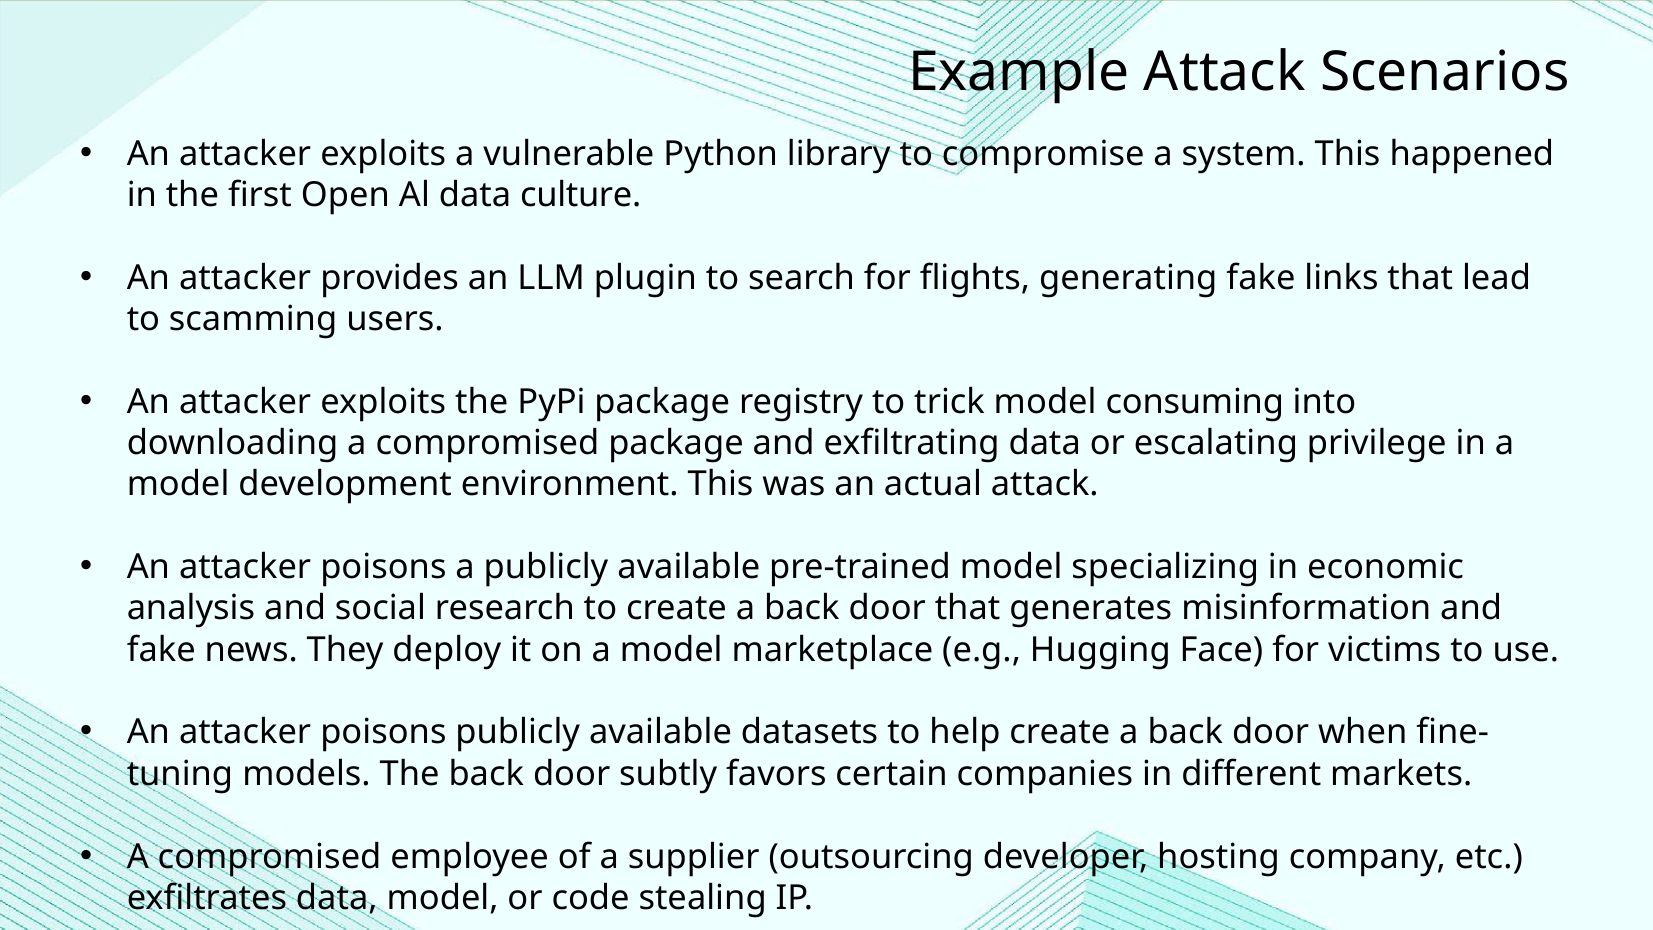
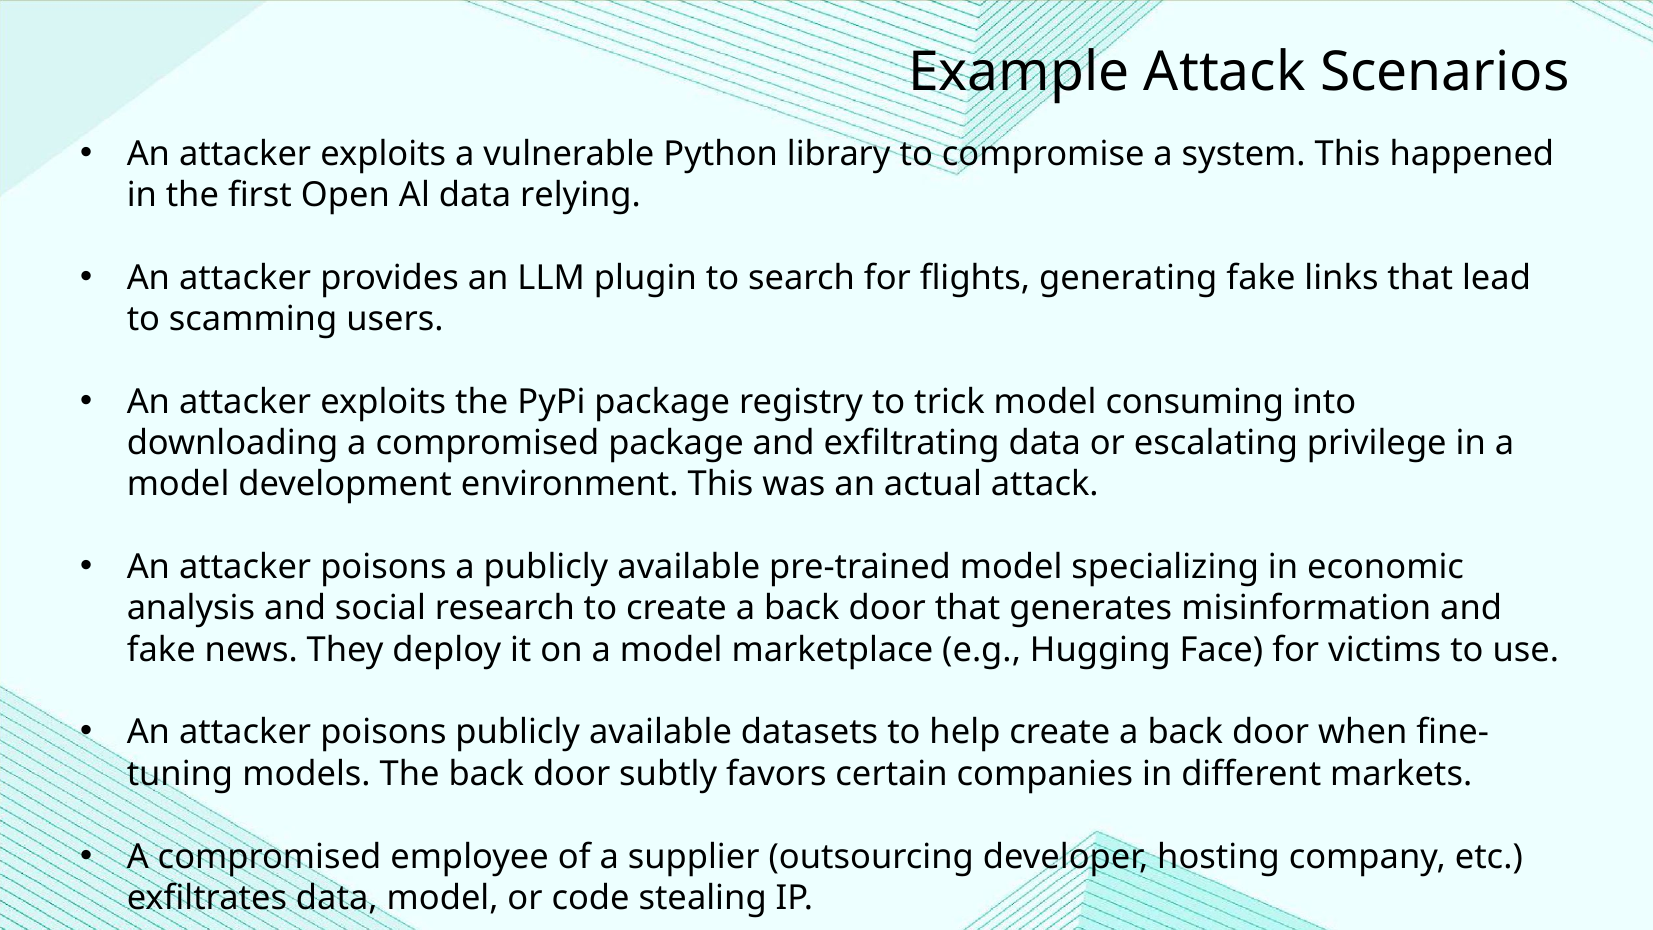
culture: culture -> relying
